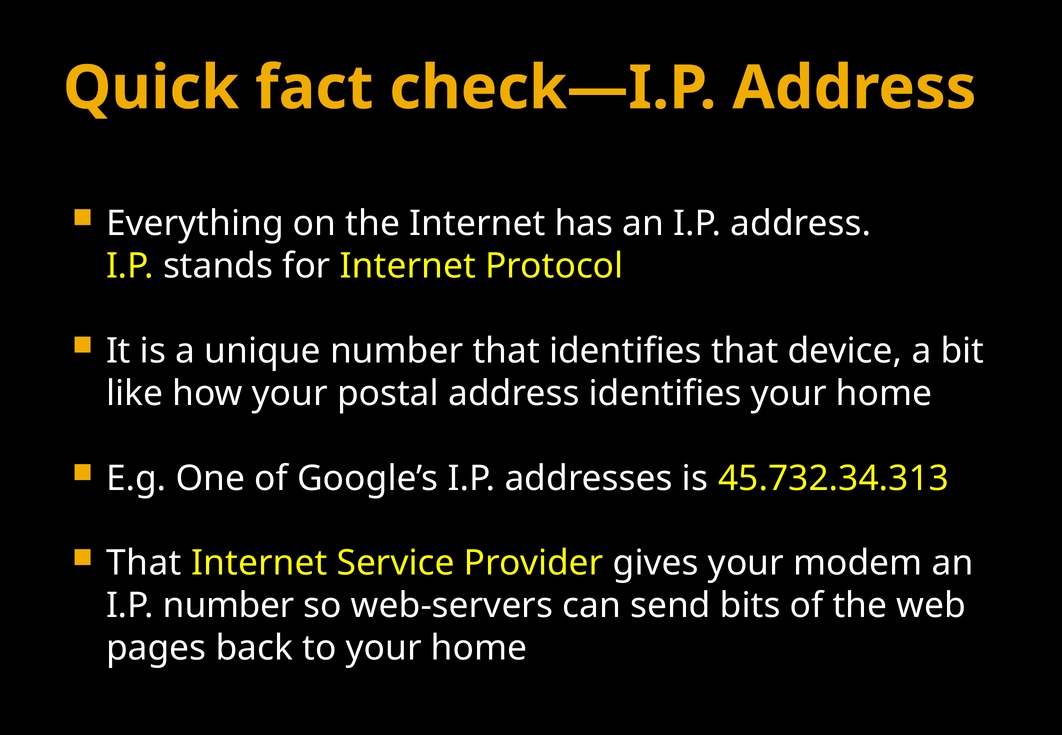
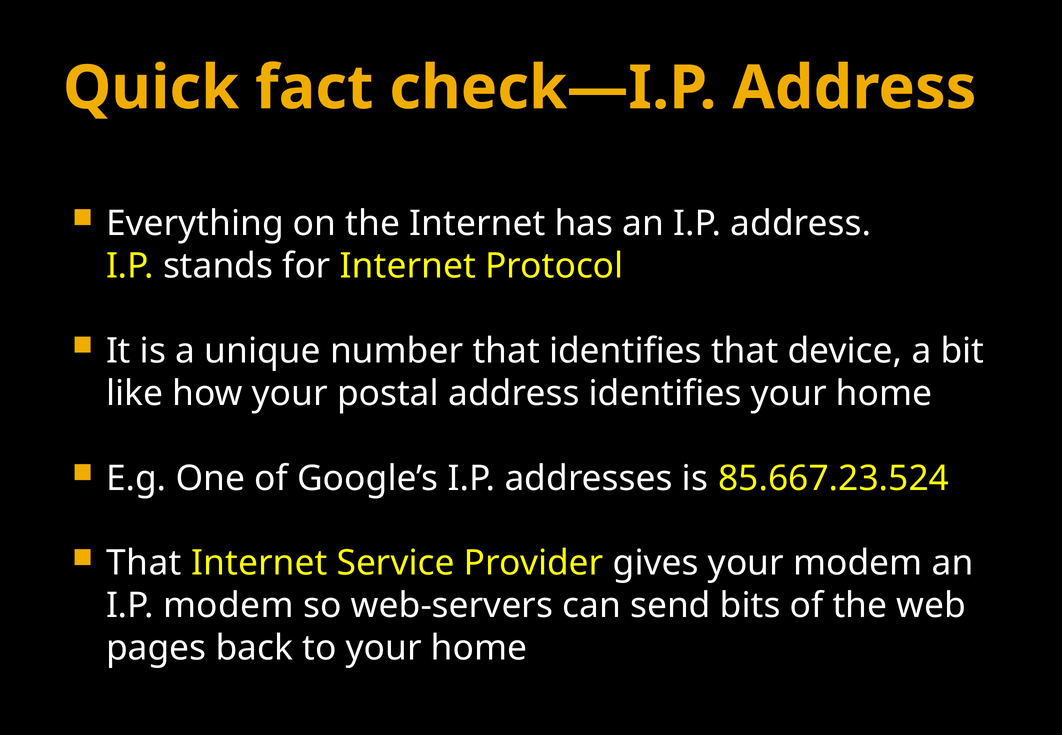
45.732.34.313: 45.732.34.313 -> 85.667.23.524
I.P number: number -> modem
